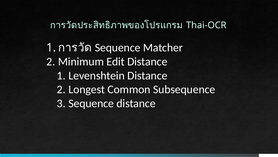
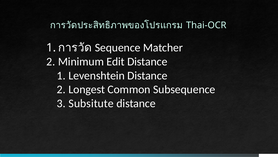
Sequence at (91, 103): Sequence -> Subsitute
